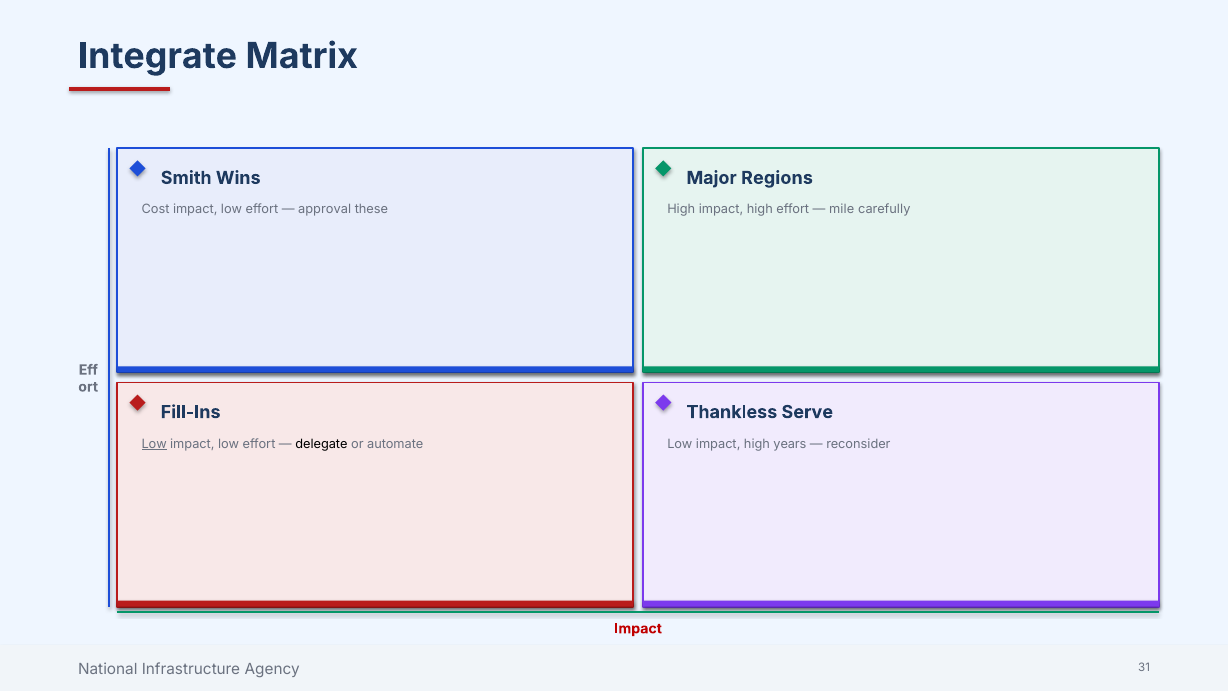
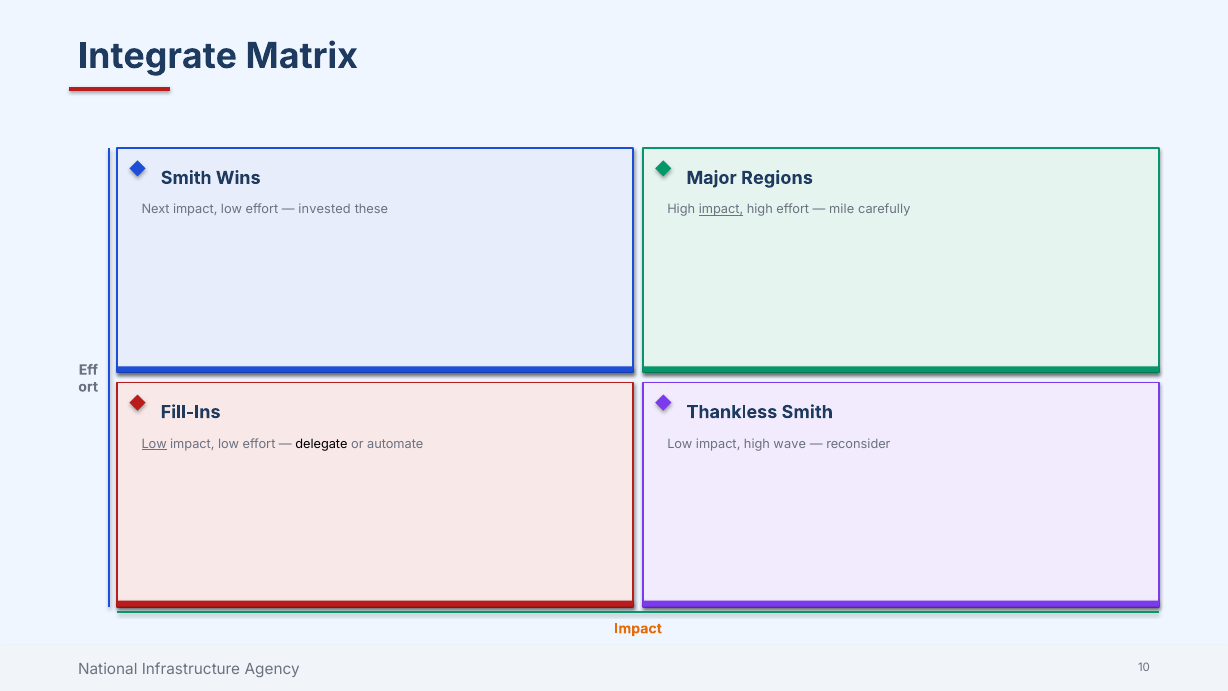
Cost: Cost -> Next
approval: approval -> invested
impact at (721, 210) underline: none -> present
Thankless Serve: Serve -> Smith
years: years -> wave
Impact at (638, 628) colour: red -> orange
31: 31 -> 10
